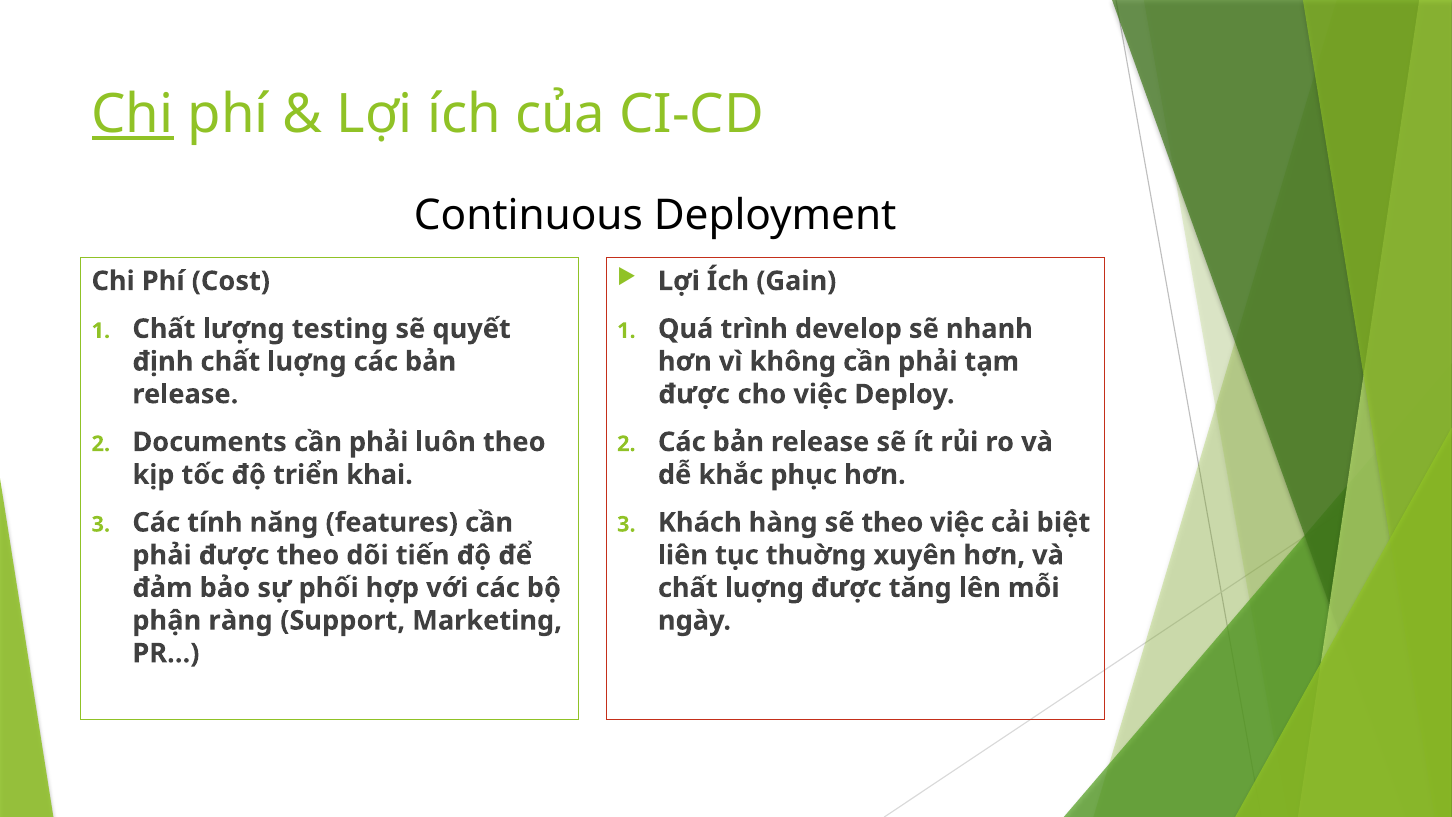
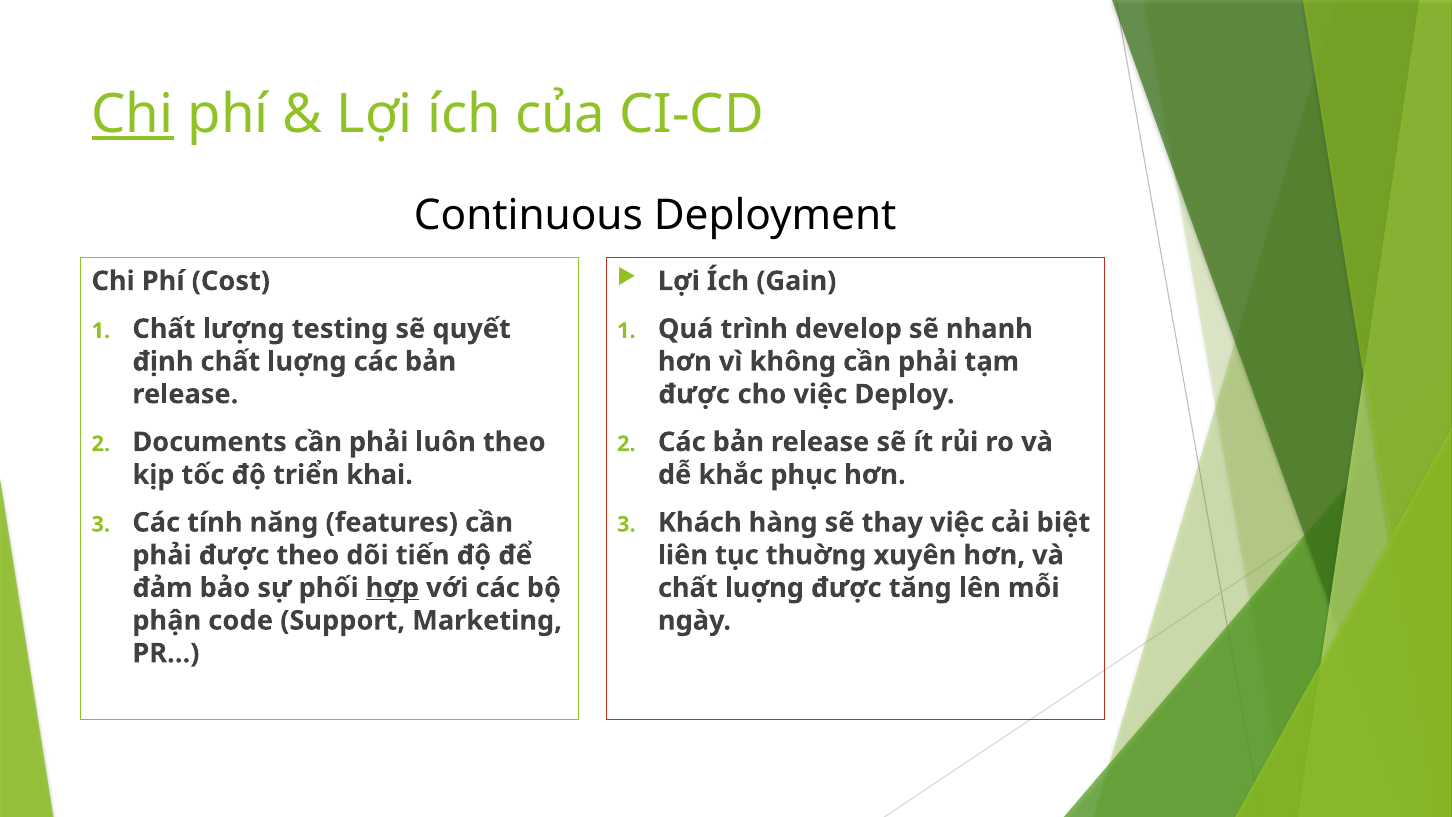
sẽ theo: theo -> thay
hợp underline: none -> present
ràng: ràng -> code
